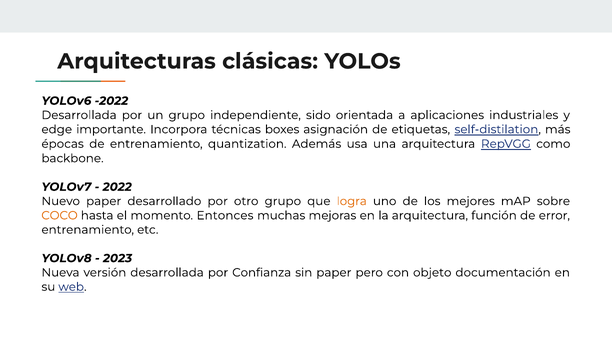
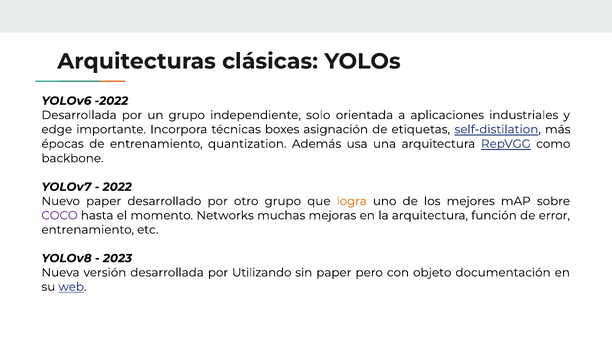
sido: sido -> solo
COCO colour: orange -> purple
Entonces: Entonces -> Networks
Confianza: Confianza -> Utilizando
